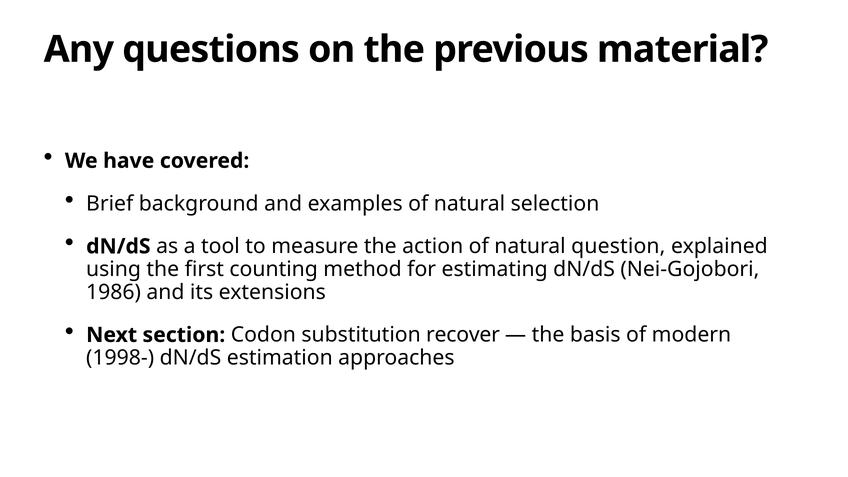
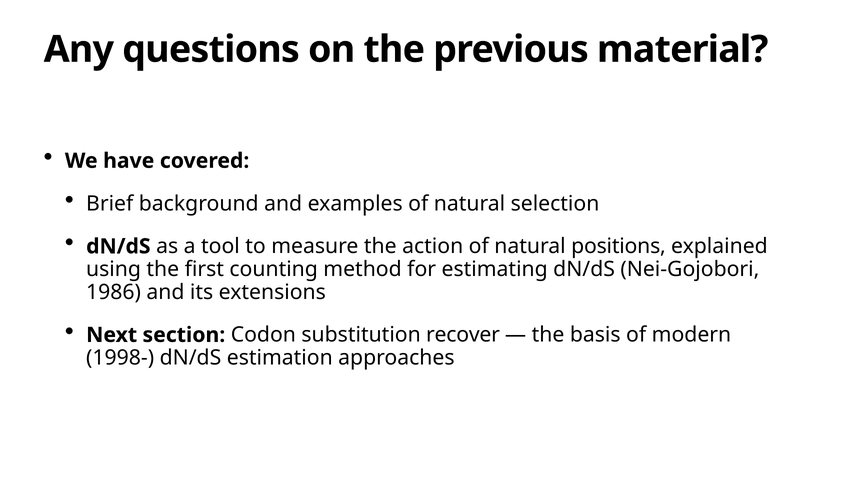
question: question -> positions
